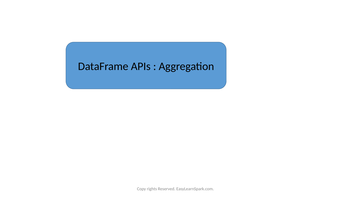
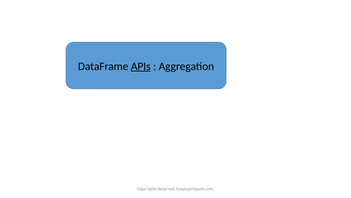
APIs underline: none -> present
